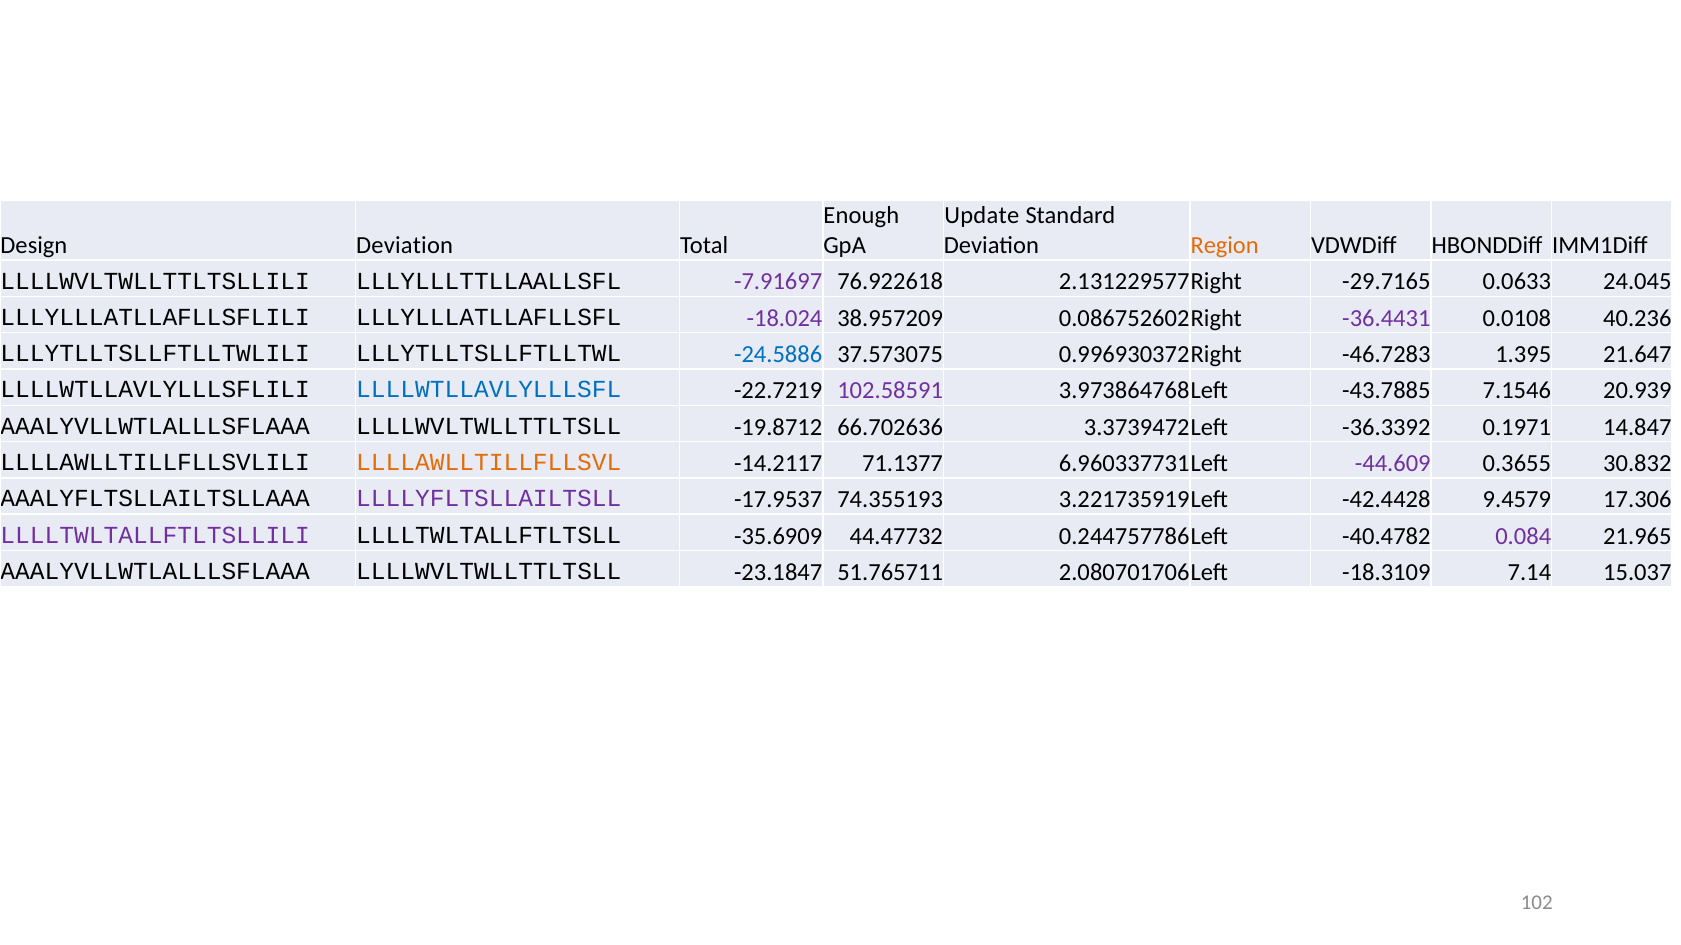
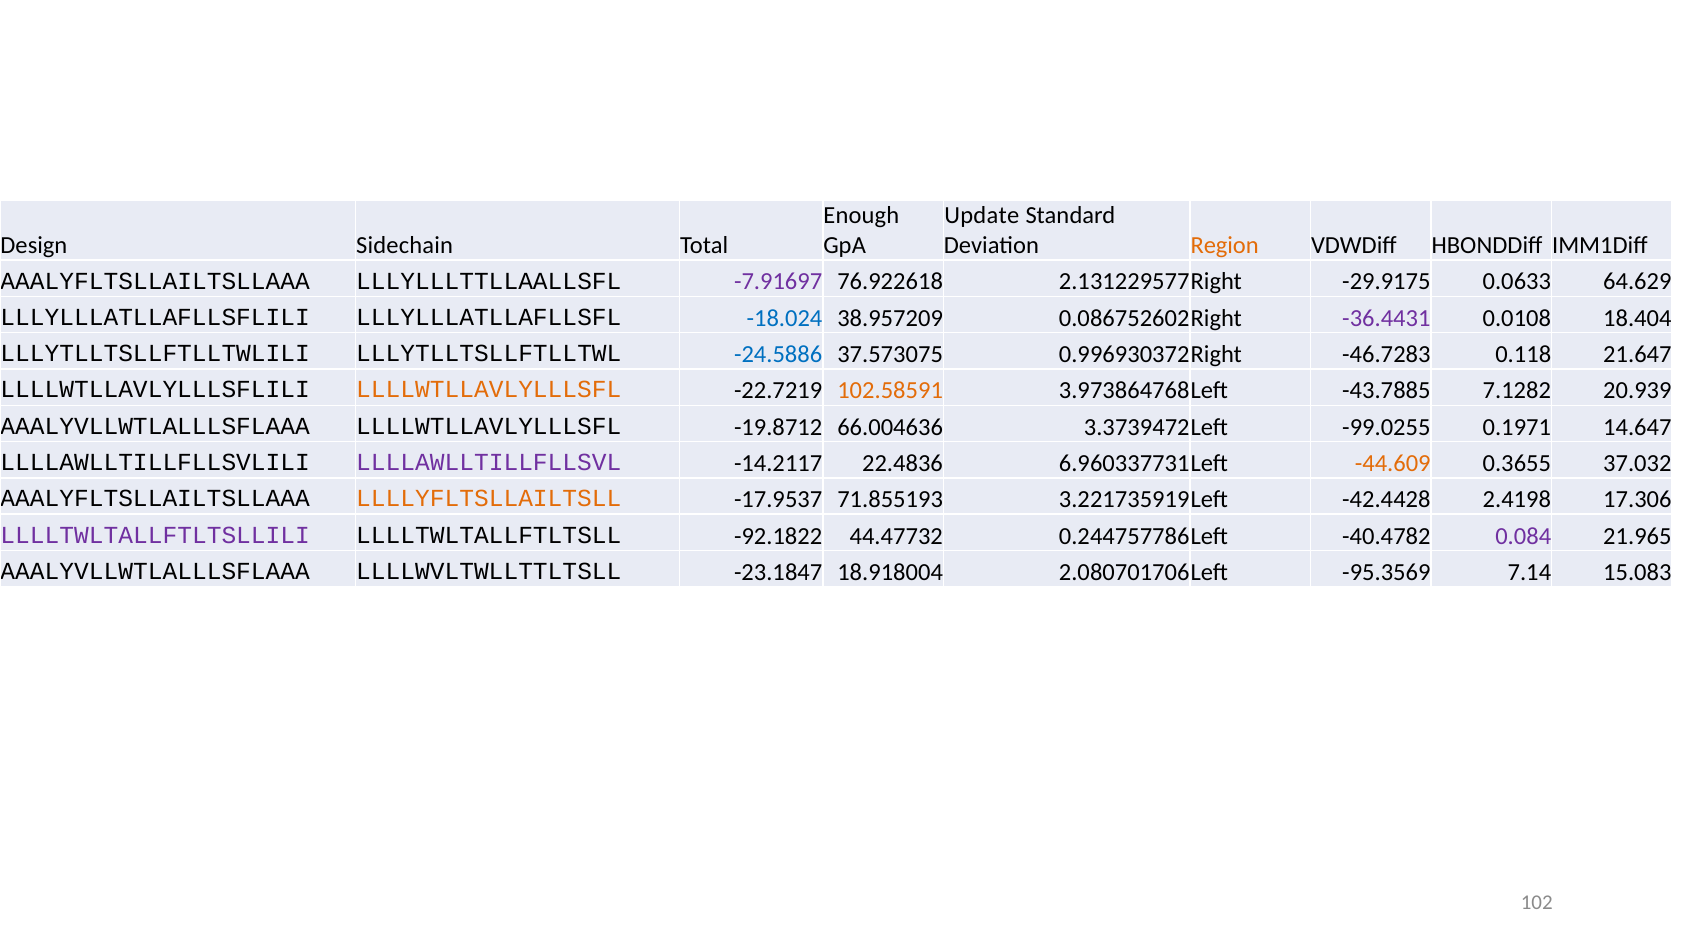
Design Deviation: Deviation -> Sidechain
LLLLWVLTWLLTTLTSLLILI at (155, 281): LLLLWVLTWLLTTLTSLLILI -> AAALYFLTSLLAILTSLLAAA
-29.7165: -29.7165 -> -29.9175
24.045: 24.045 -> 64.629
-18.024 colour: purple -> blue
40.236: 40.236 -> 18.404
1.395: 1.395 -> 0.118
LLLLWTLLAVLYLLLSFL at (489, 390) colour: blue -> orange
102.58591 colour: purple -> orange
7.1546: 7.1546 -> 7.1282
LLLLWVLTWLLTTLTSLL at (489, 426): LLLLWVLTWLLTTLTSLL -> LLLLWTLLAVLYLLLSFL
66.702636: 66.702636 -> 66.004636
-36.3392: -36.3392 -> -99.0255
14.847: 14.847 -> 14.647
LLLLAWLLTILLFLLSVL colour: orange -> purple
71.1377: 71.1377 -> 22.4836
-44.609 colour: purple -> orange
30.832: 30.832 -> 37.032
LLLLYFLTSLLAILTSLL colour: purple -> orange
74.355193: 74.355193 -> 71.855193
9.4579: 9.4579 -> 2.4198
-35.6909: -35.6909 -> -92.1822
51.765711: 51.765711 -> 18.918004
-18.3109: -18.3109 -> -95.3569
15.037: 15.037 -> 15.083
